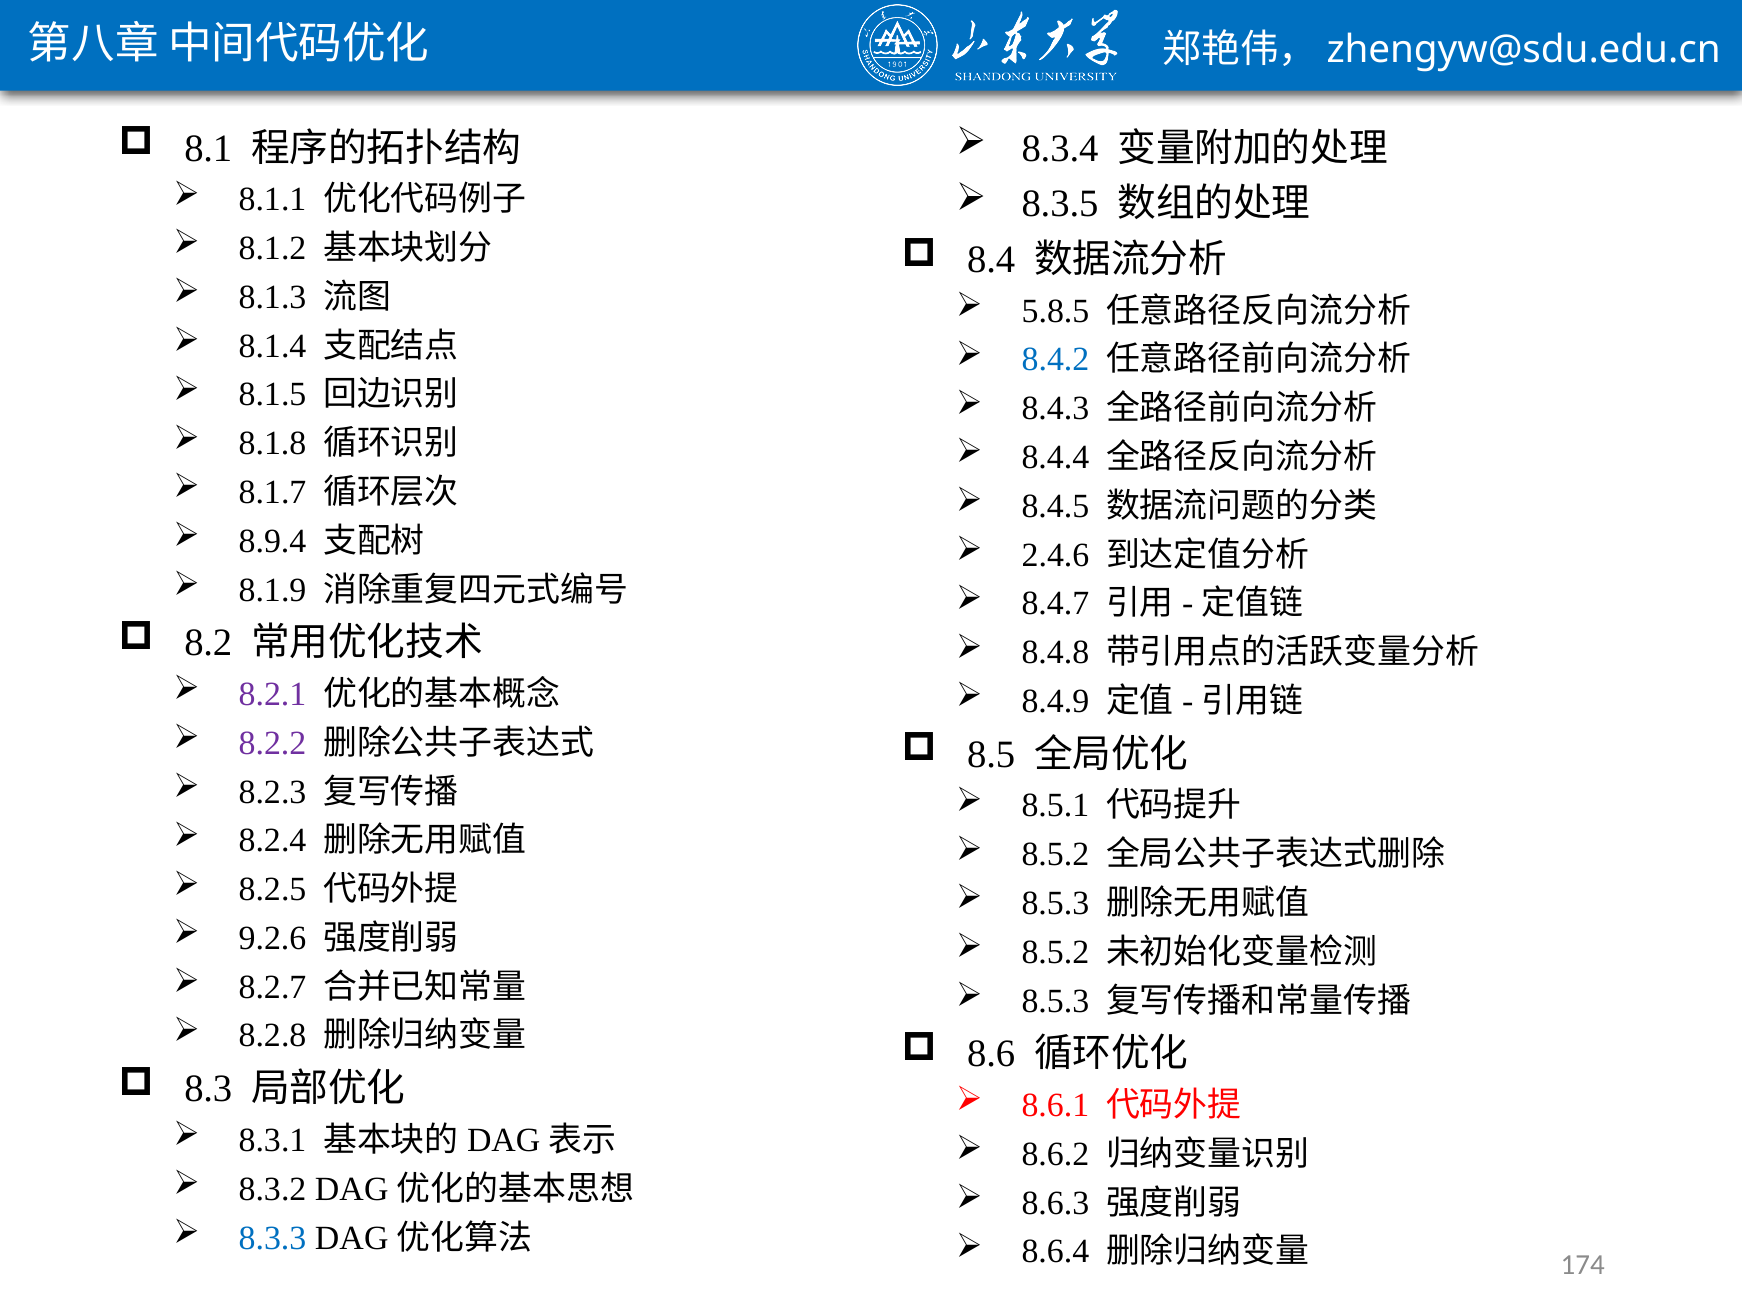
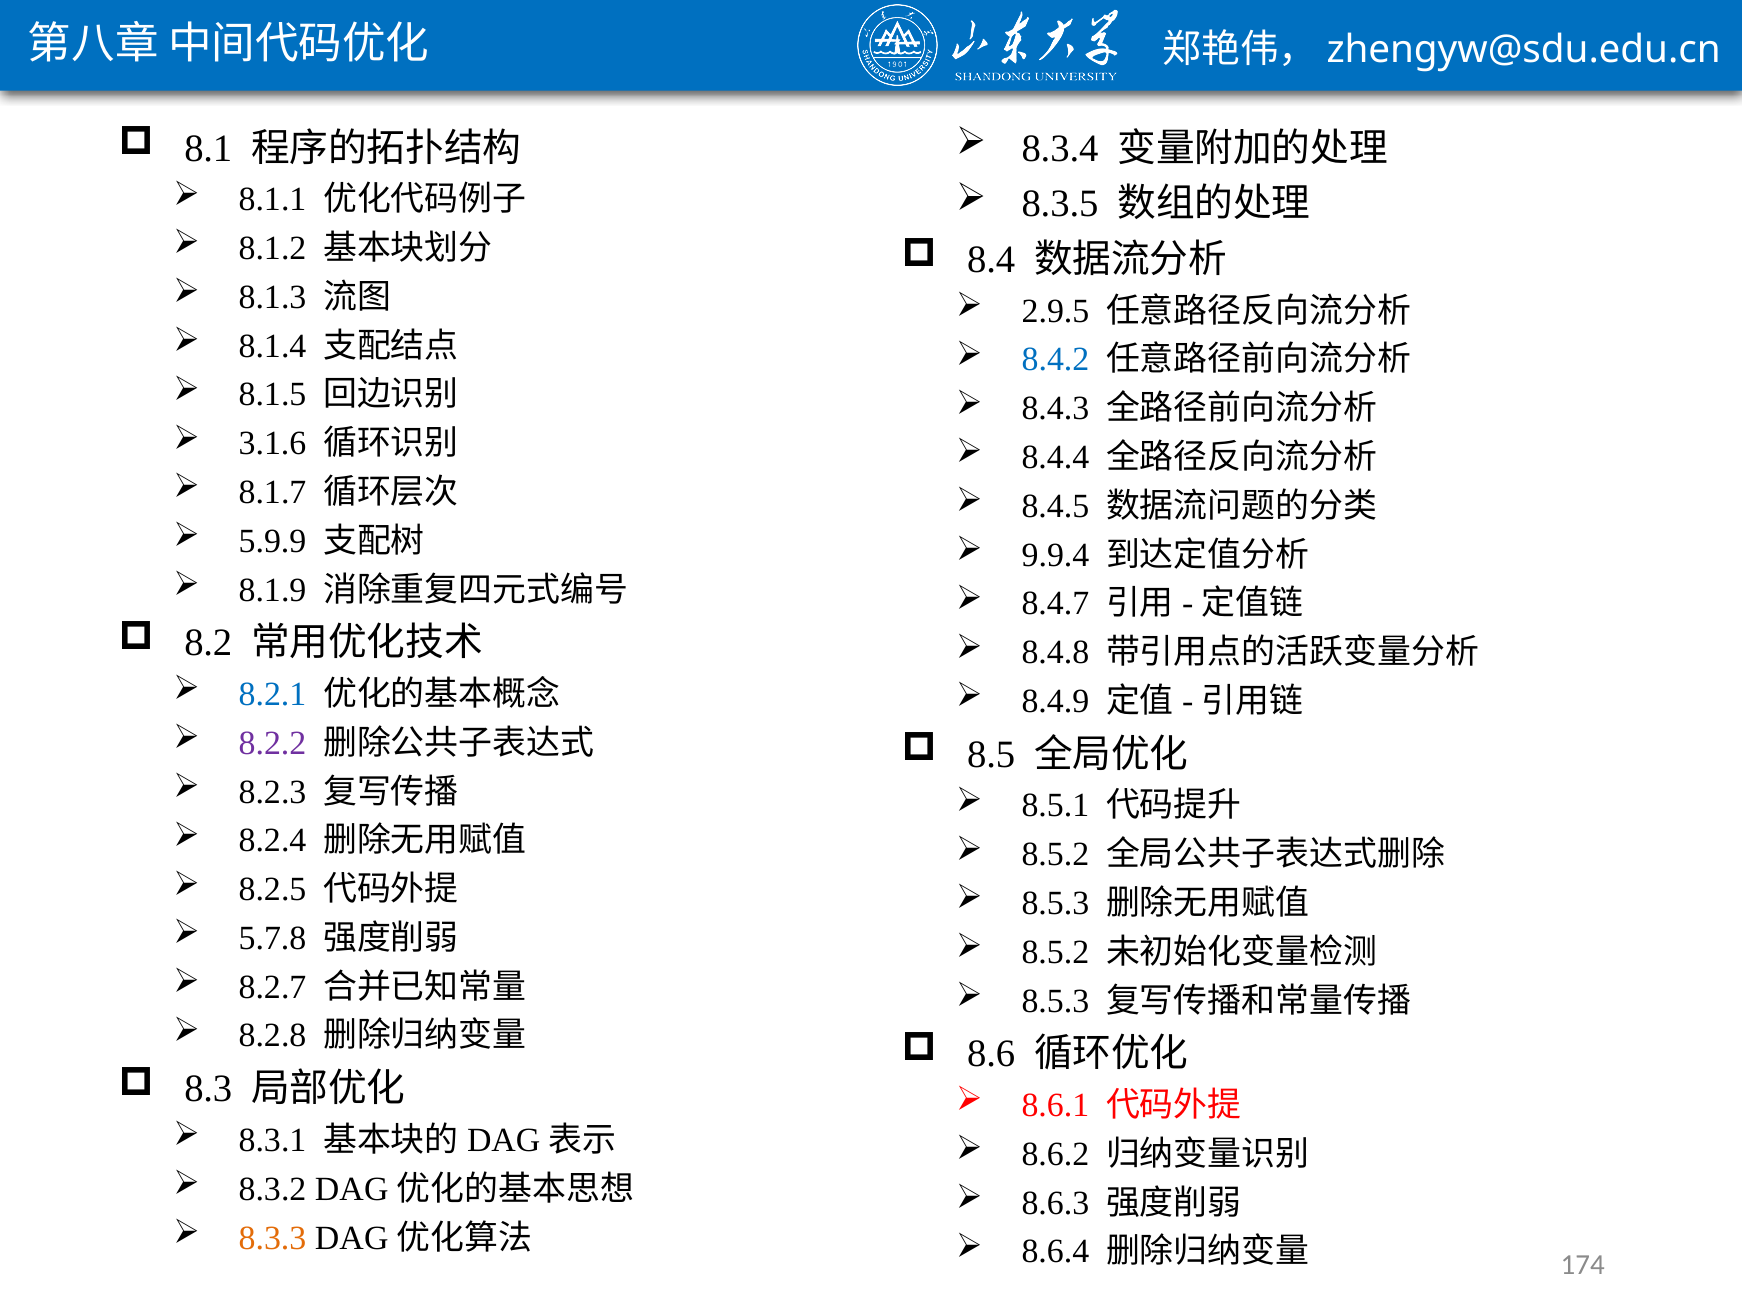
5.8.5: 5.8.5 -> 2.9.5
8.1.8: 8.1.8 -> 3.1.6
8.9.4: 8.9.4 -> 5.9.9
2.4.6: 2.4.6 -> 9.9.4
8.2.1 colour: purple -> blue
9.2.6: 9.2.6 -> 5.7.8
8.3.3 colour: blue -> orange
